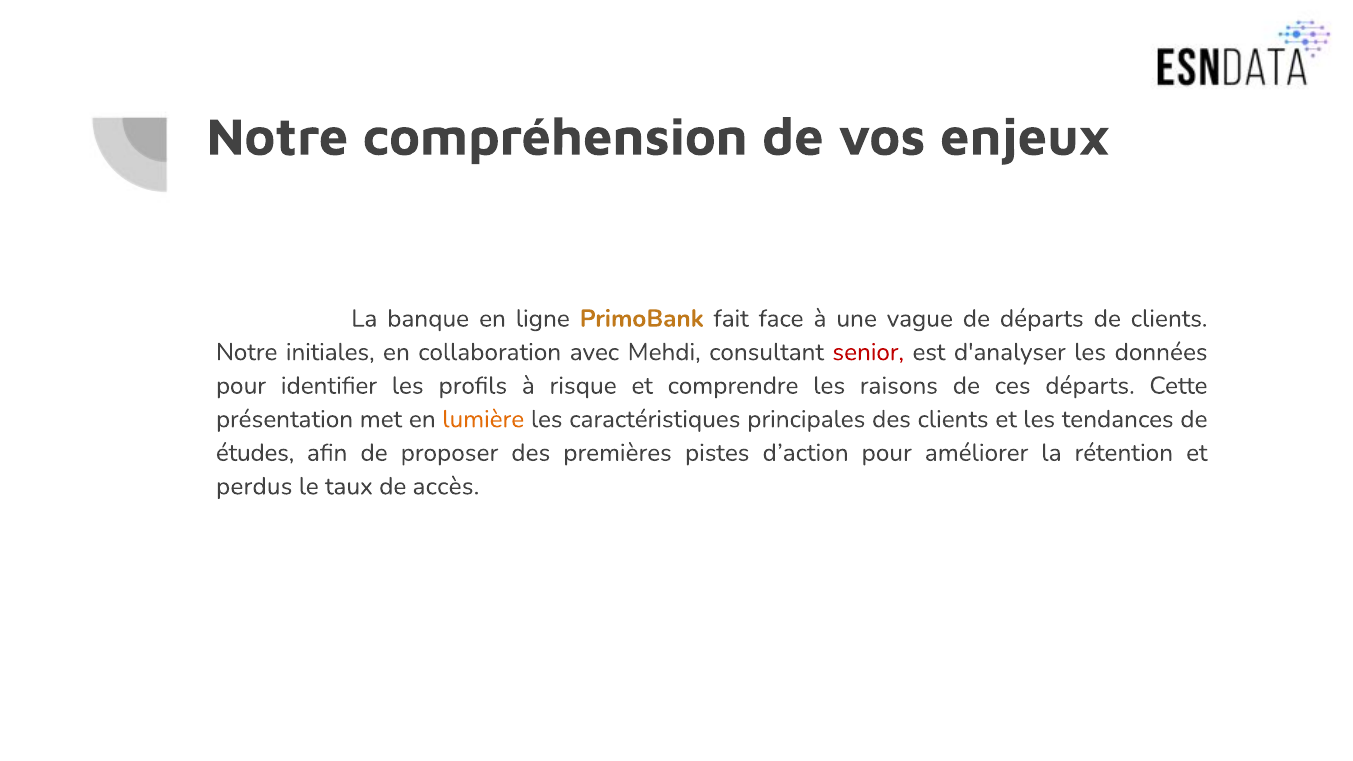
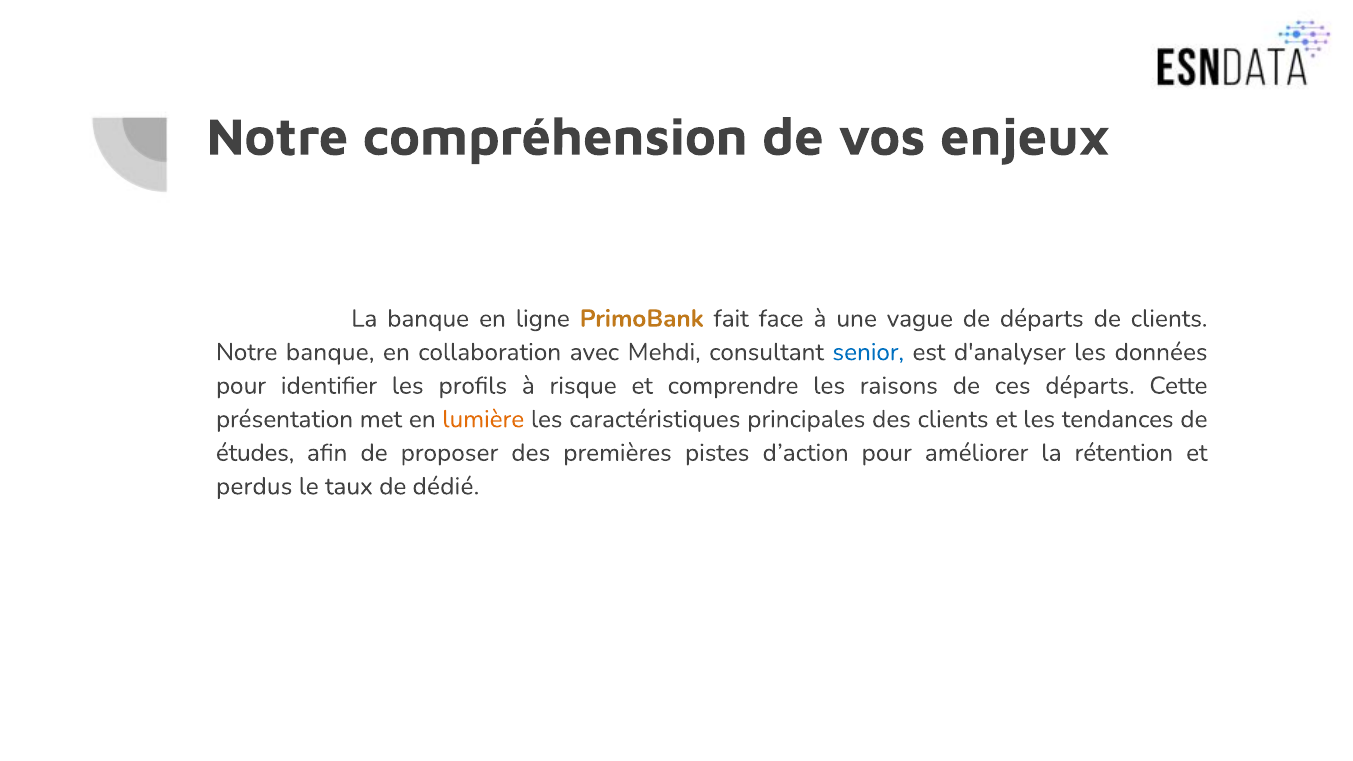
Notre initiales: initiales -> banque
senior colour: red -> blue
accès: accès -> dédié
